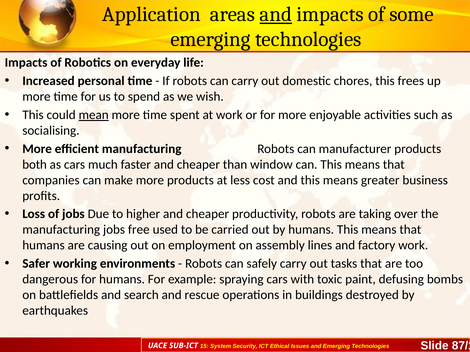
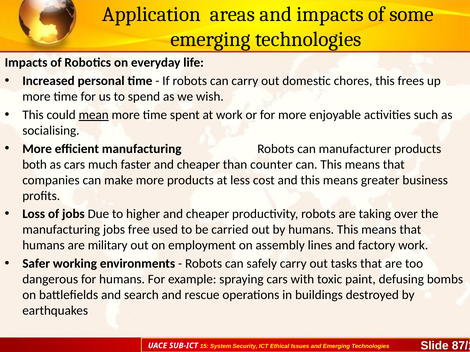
and at (276, 14) underline: present -> none
window: window -> counter
causing: causing -> military
